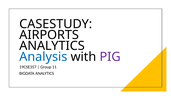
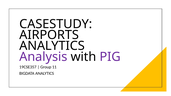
Analysis colour: blue -> purple
